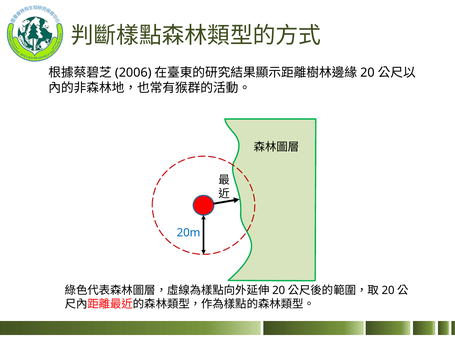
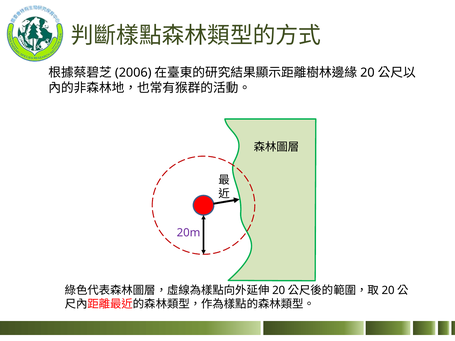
20m colour: blue -> purple
